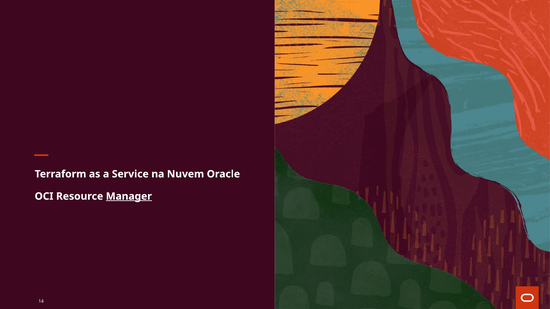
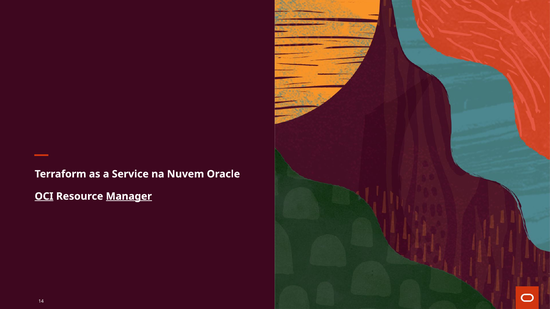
OCI underline: none -> present
